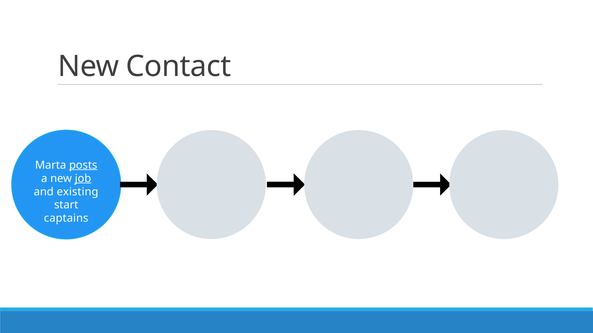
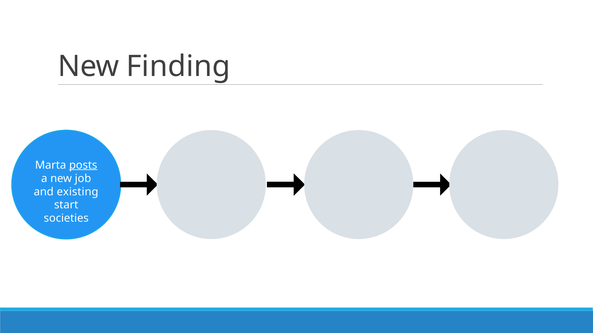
Contact: Contact -> Finding
job underline: present -> none
captains: captains -> societies
